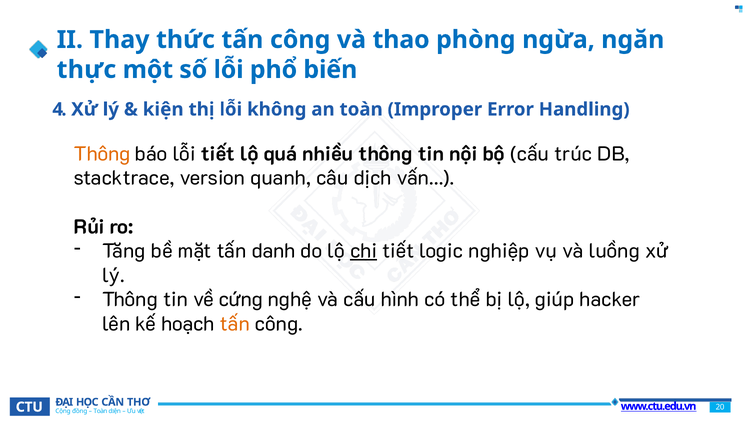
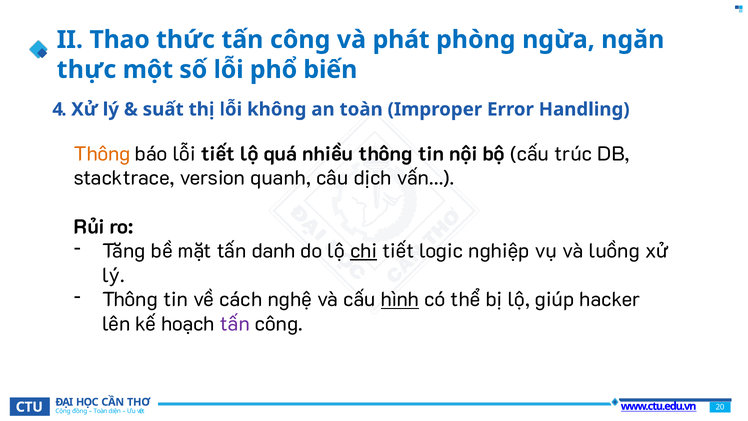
Thay: Thay -> Thao
thao: thao -> phát
kiện: kiện -> suất
cứng: cứng -> cách
hình underline: none -> present
tấn at (235, 324) colour: orange -> purple
